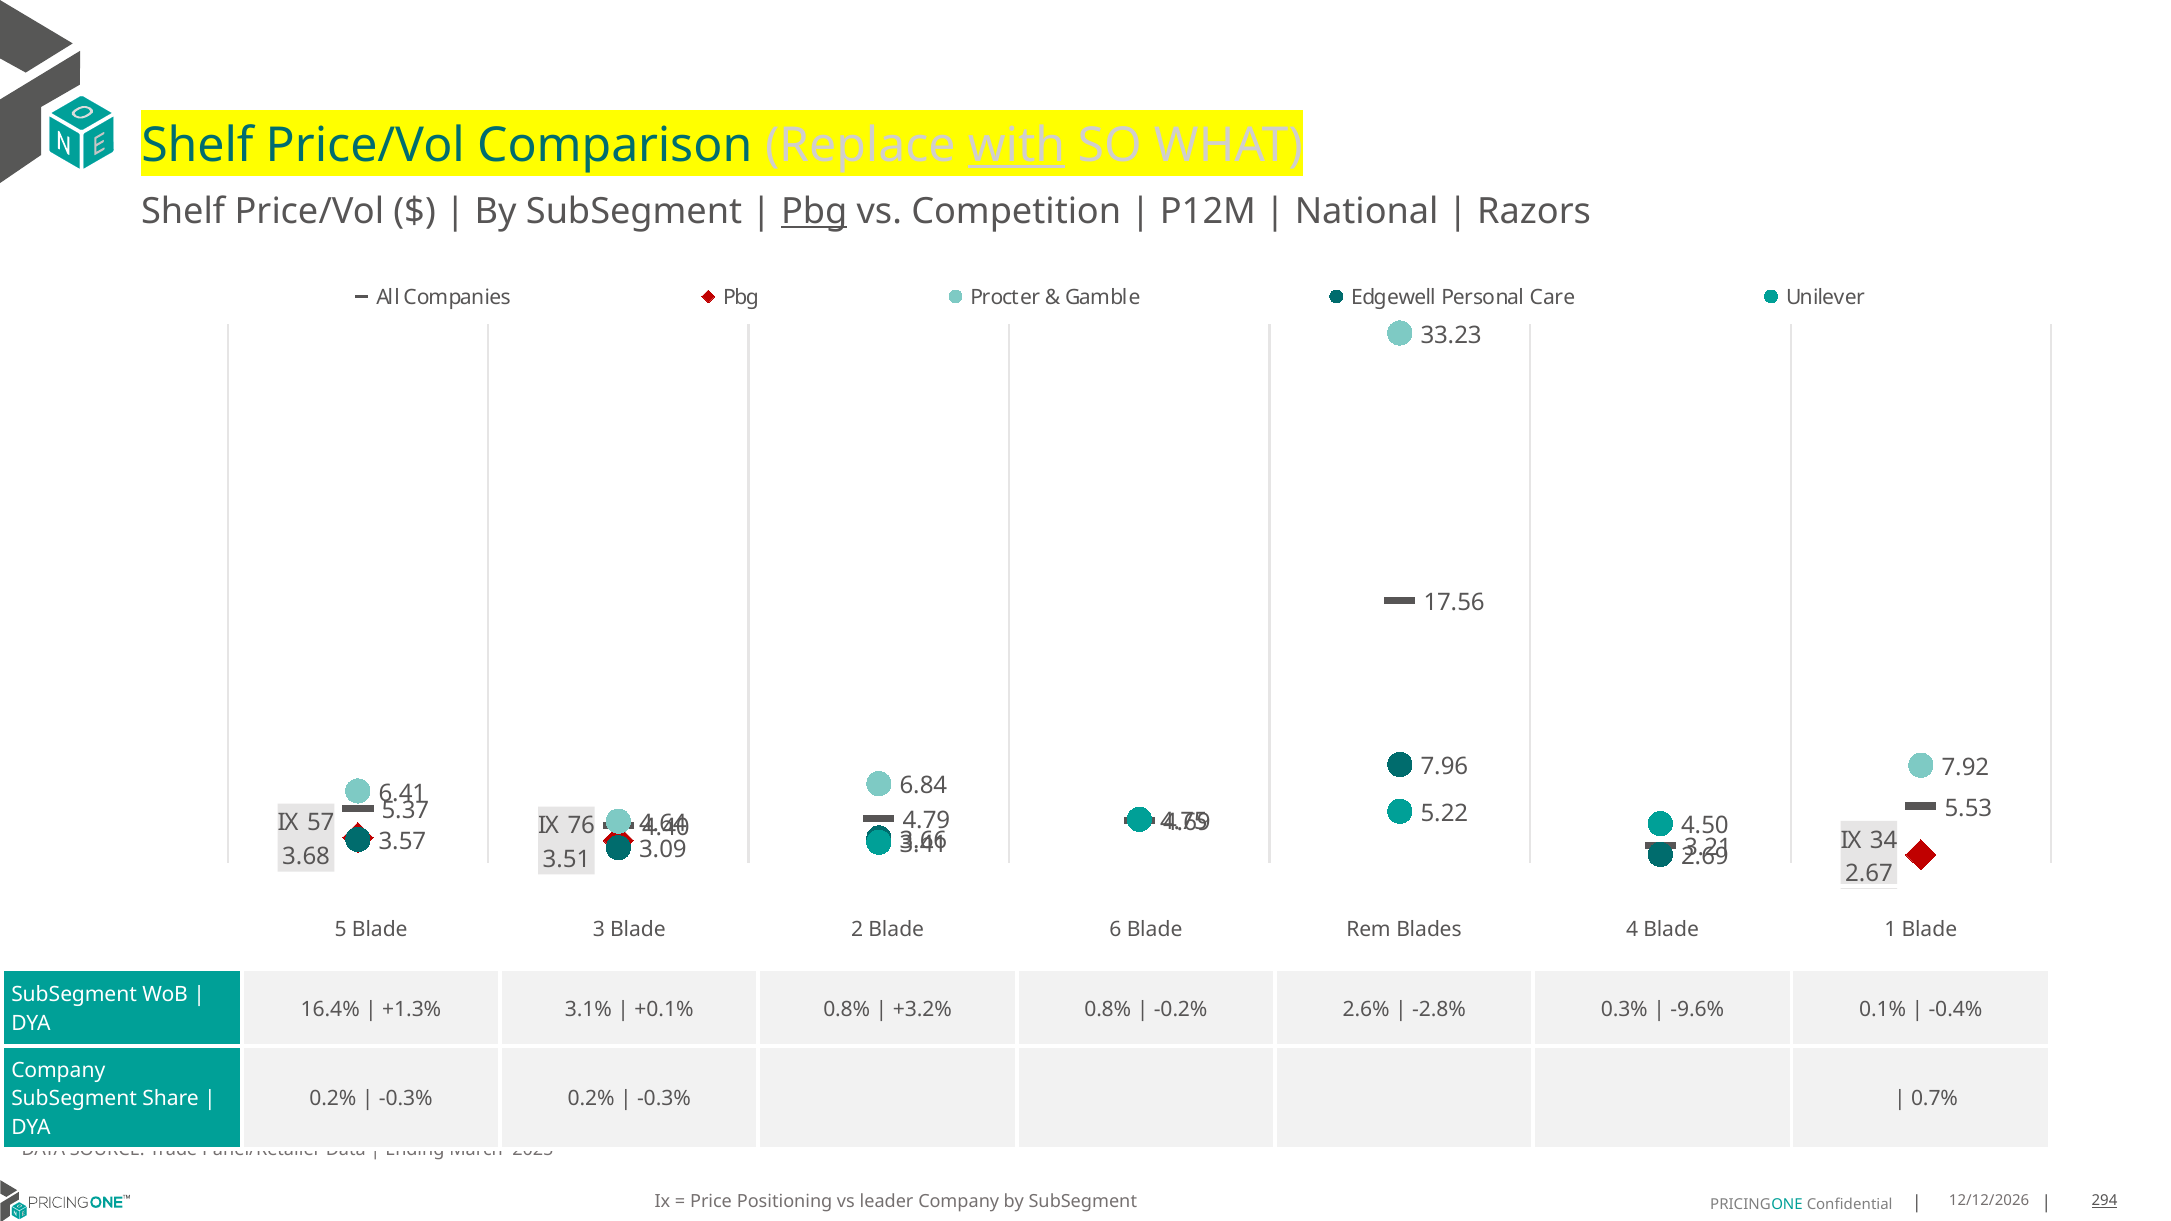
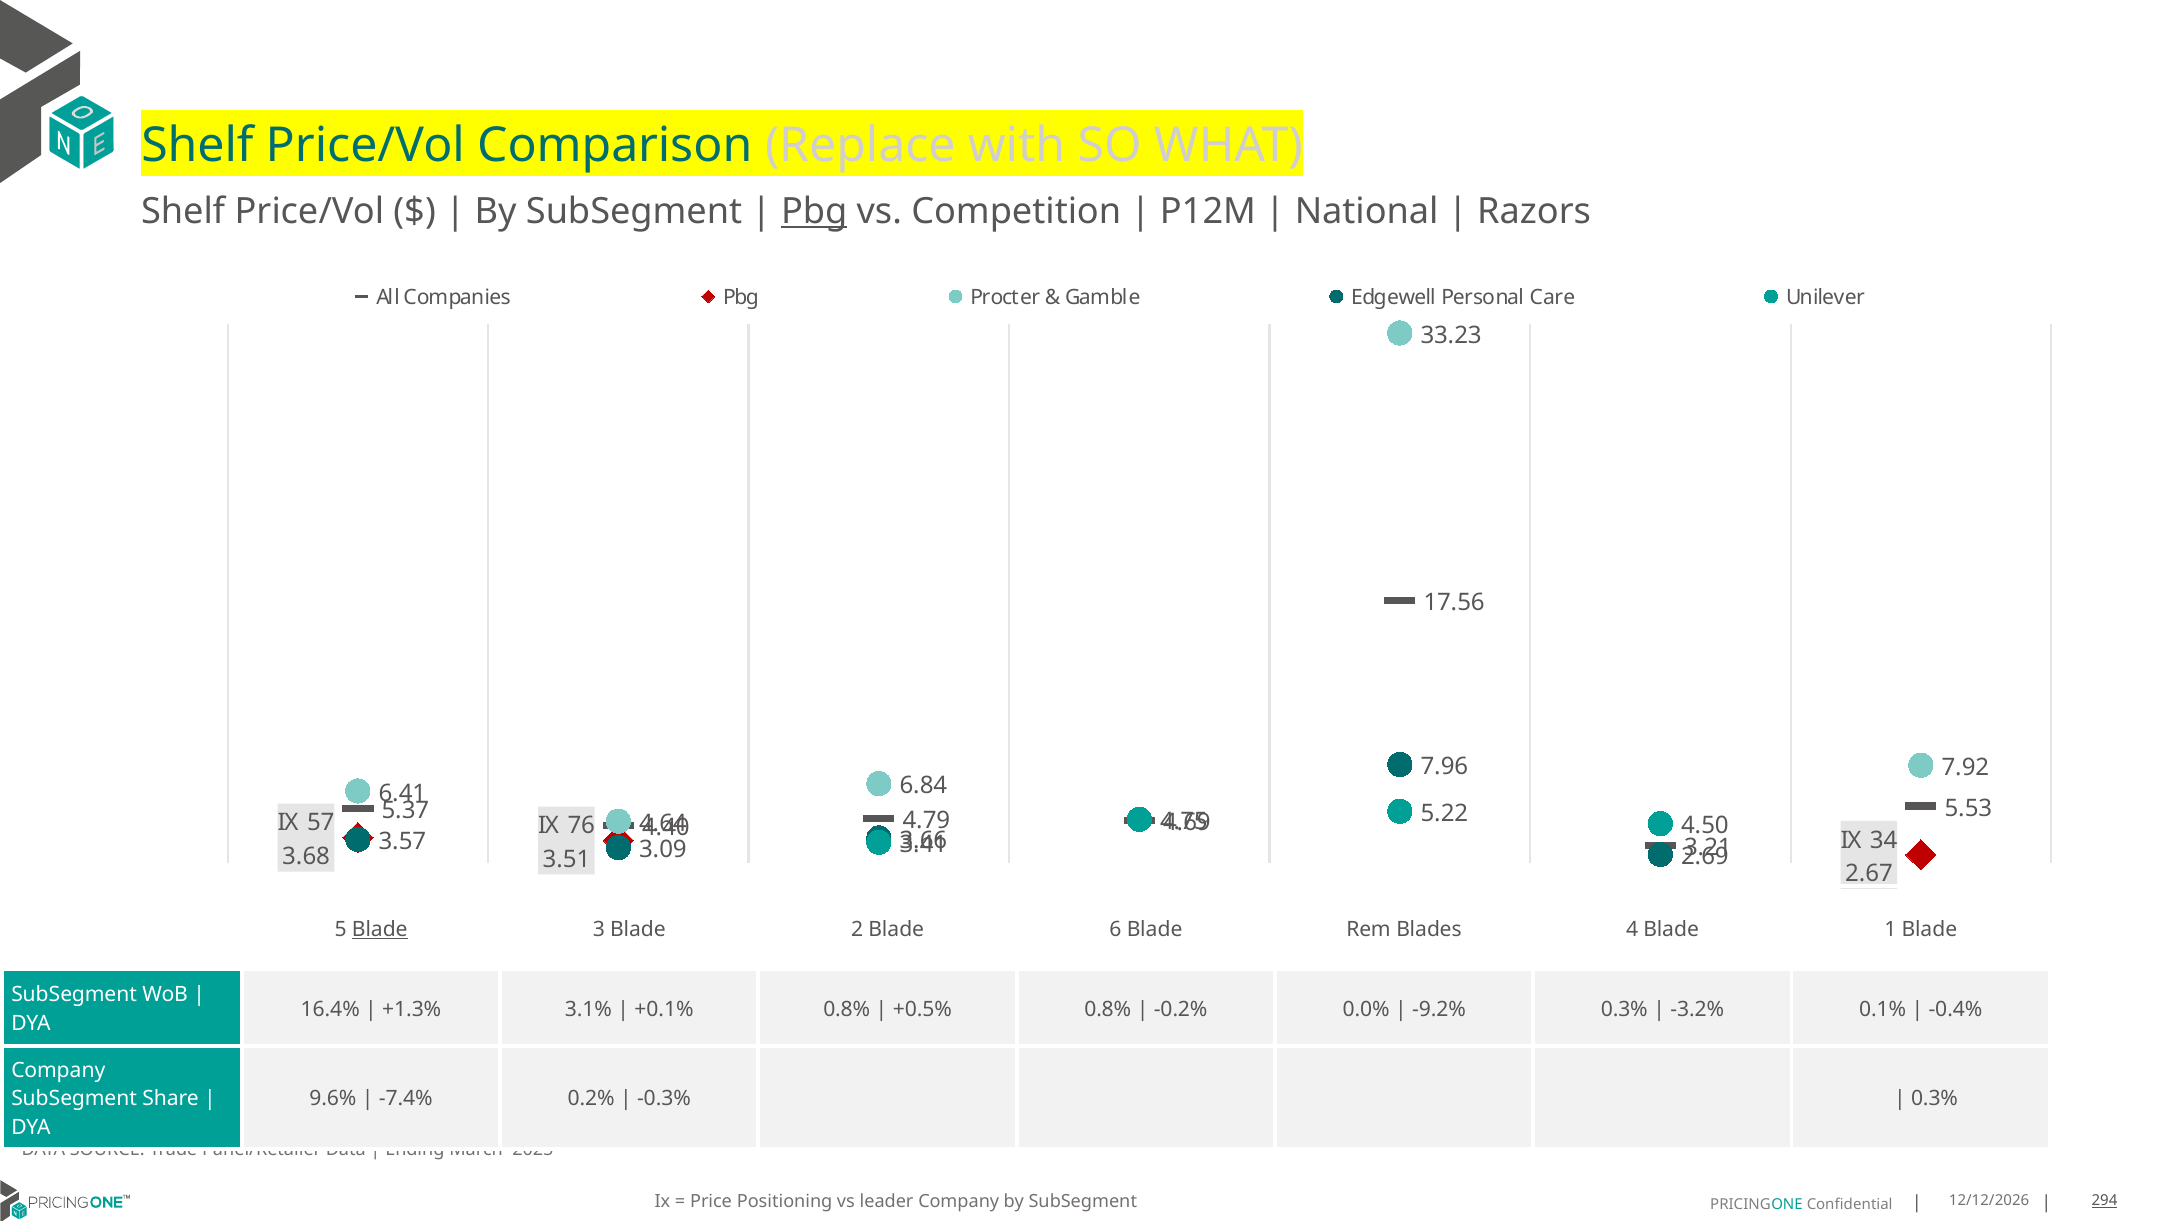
with underline: present -> none
Blade at (380, 929) underline: none -> present
+3.2%: +3.2% -> +0.5%
2.6%: 2.6% -> 0.0%
-2.8%: -2.8% -> -9.2%
-9.6%: -9.6% -> -3.2%
0.2% at (333, 1099): 0.2% -> 9.6%
-0.3% at (406, 1099): -0.3% -> -7.4%
0.7% at (1935, 1099): 0.7% -> 0.3%
